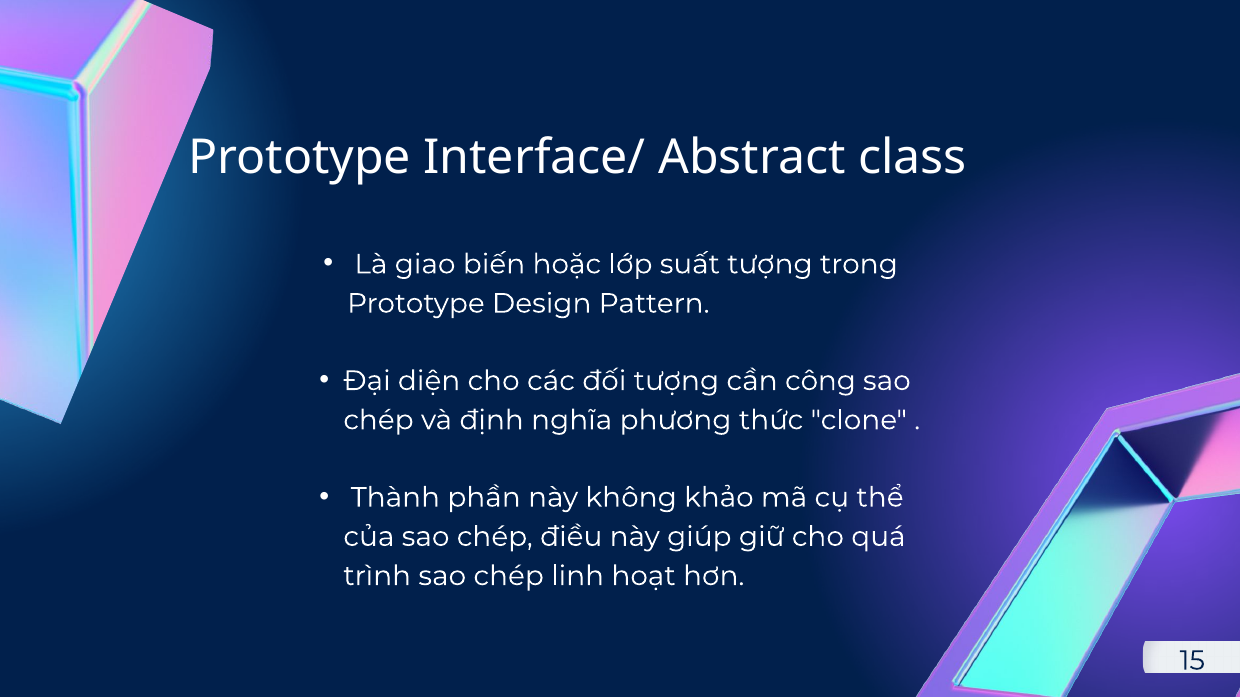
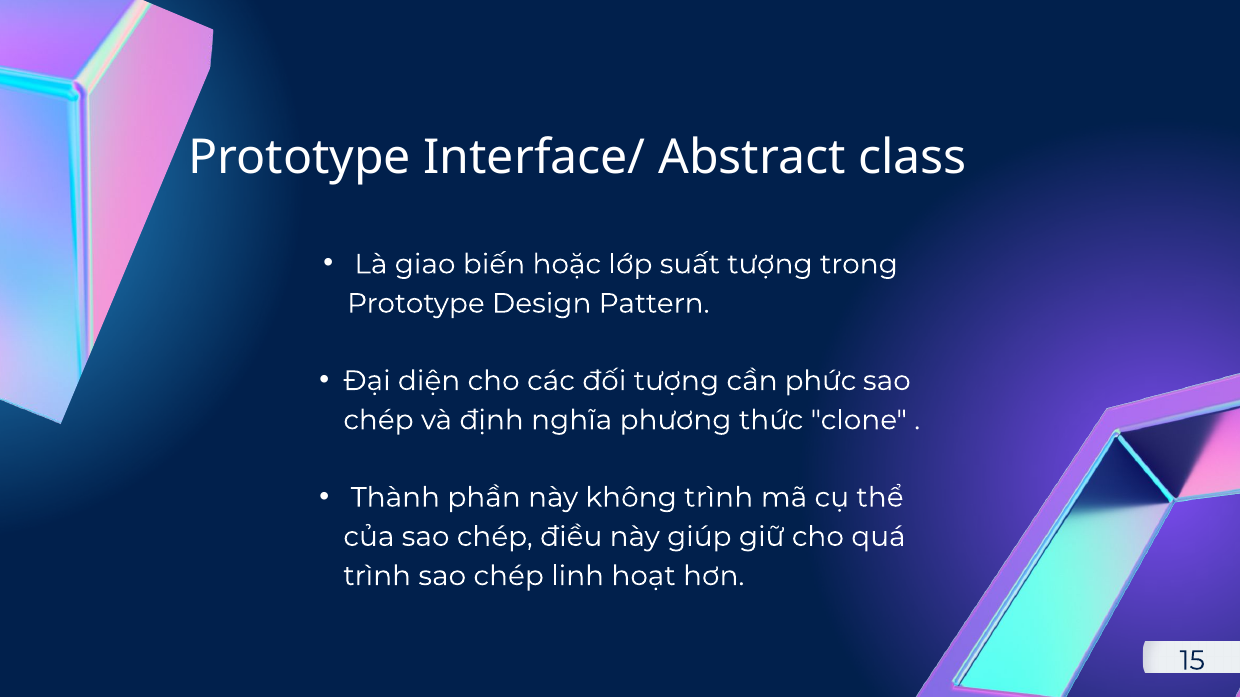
công: công -> phức
không khảo: khảo -> trình
